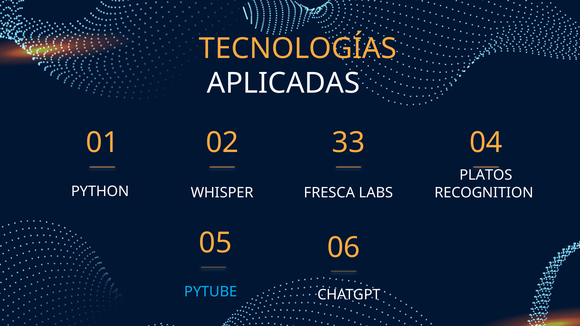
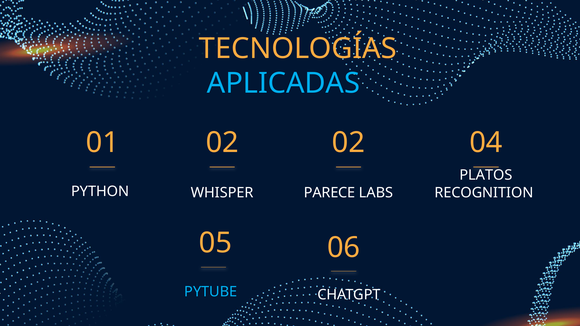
APLICADAS colour: white -> light blue
02 33: 33 -> 02
FRESCA: FRESCA -> PARECE
